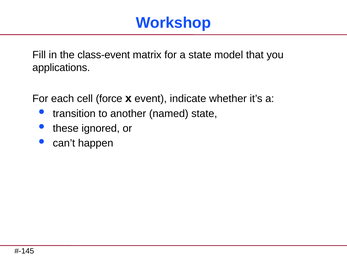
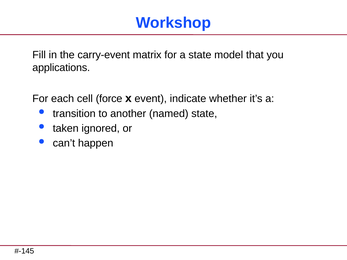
class-event: class-event -> carry-event
these: these -> taken
